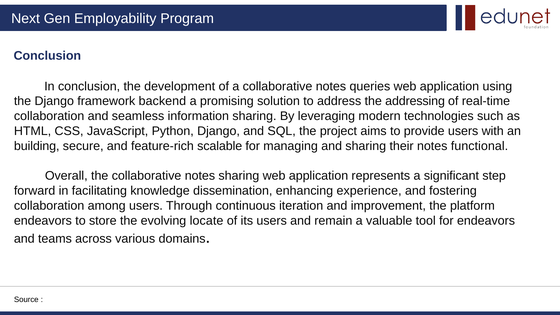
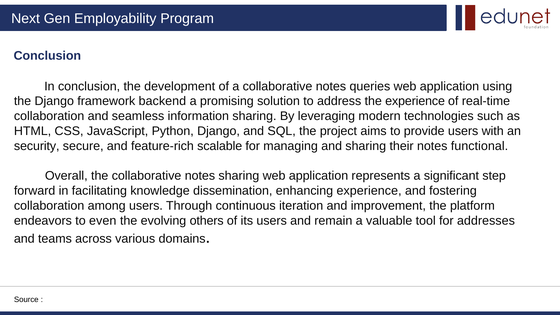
the addressing: addressing -> experience
building: building -> security
store: store -> even
locate: locate -> others
for endeavors: endeavors -> addresses
